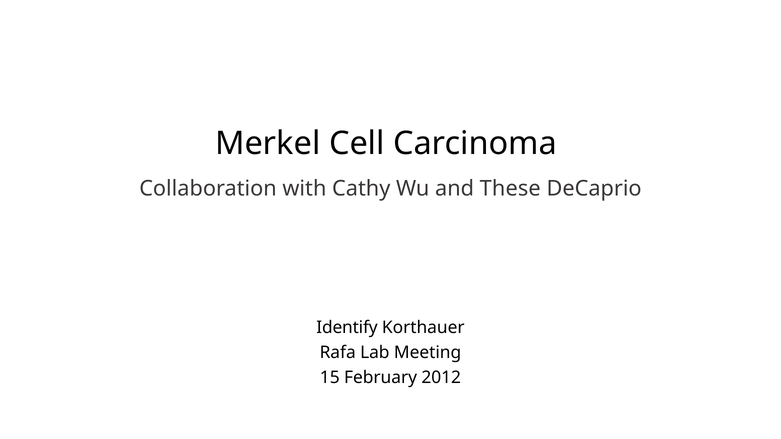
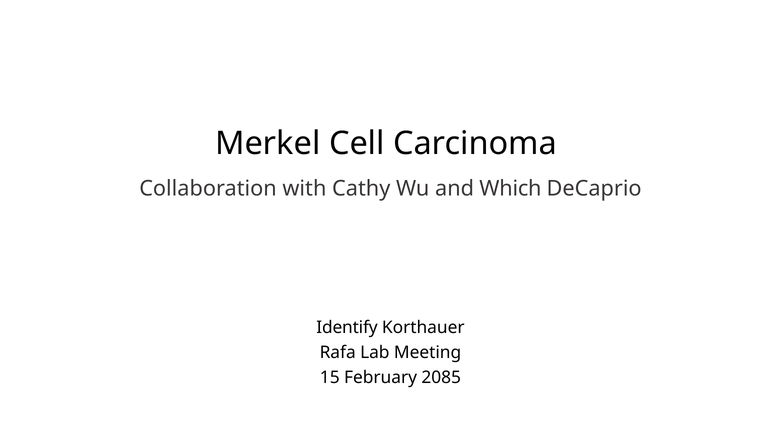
These: These -> Which
2012: 2012 -> 2085
